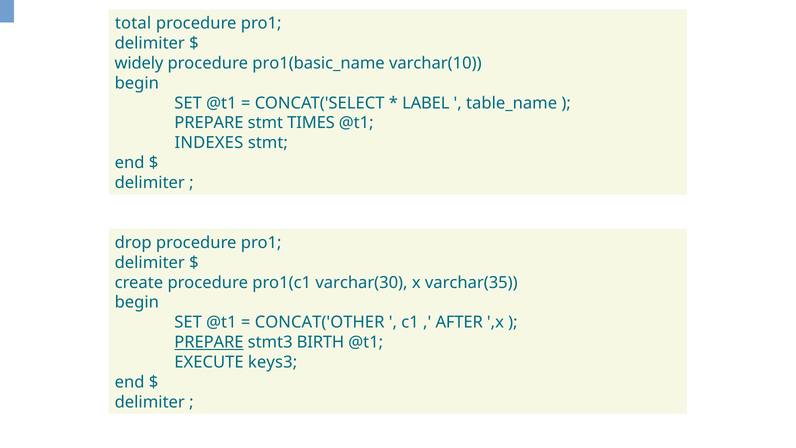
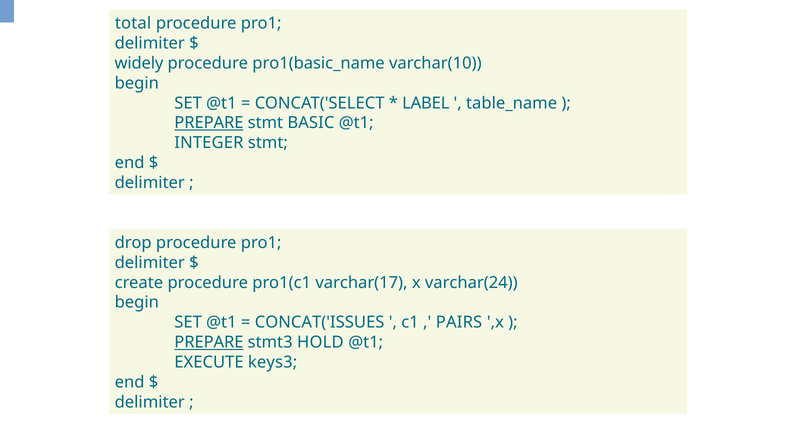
PREPARE at (209, 123) underline: none -> present
TIMES: TIMES -> BASIC
INDEXES: INDEXES -> INTEGER
varchar(30: varchar(30 -> varchar(17
varchar(35: varchar(35 -> varchar(24
CONCAT('OTHER: CONCAT('OTHER -> CONCAT('ISSUES
AFTER: AFTER -> PAIRS
BIRTH: BIRTH -> HOLD
